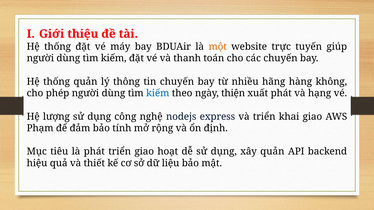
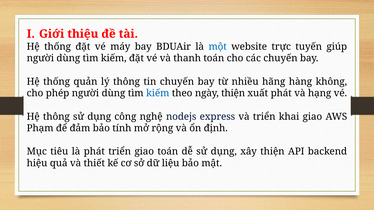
một colour: orange -> blue
Hệ lượng: lượng -> thông
giao hoạt: hoạt -> toán
xây quản: quản -> thiện
